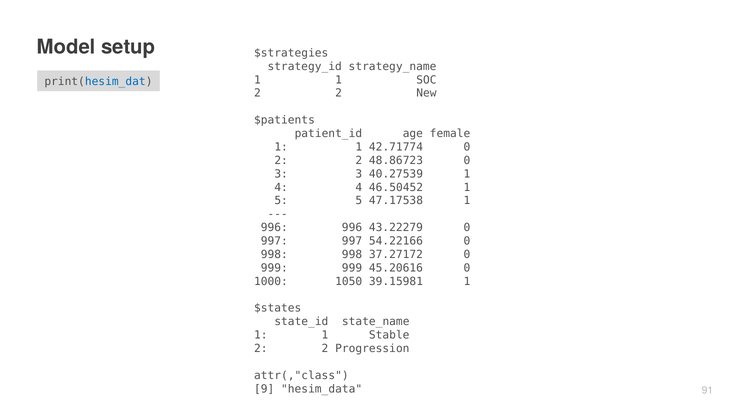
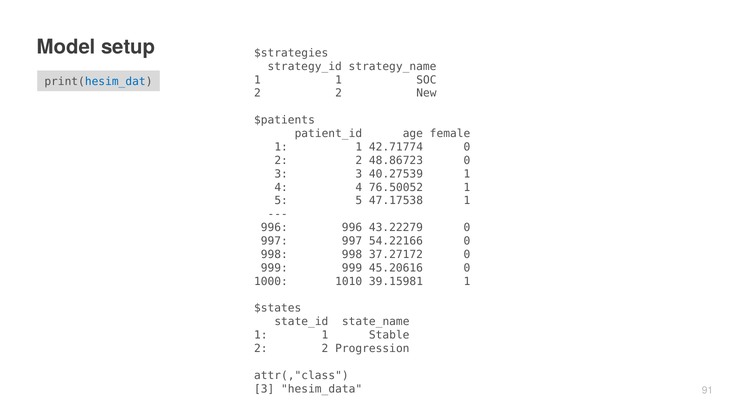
46.50452: 46.50452 -> 76.50052
1050: 1050 -> 1010
9 at (264, 389): 9 -> 3
